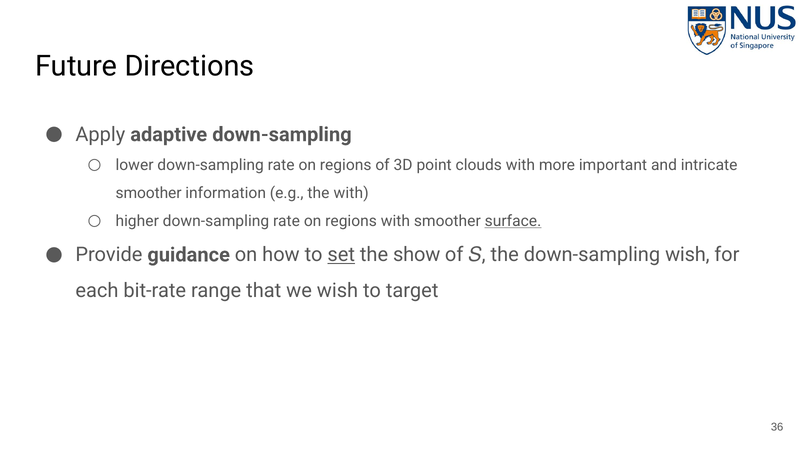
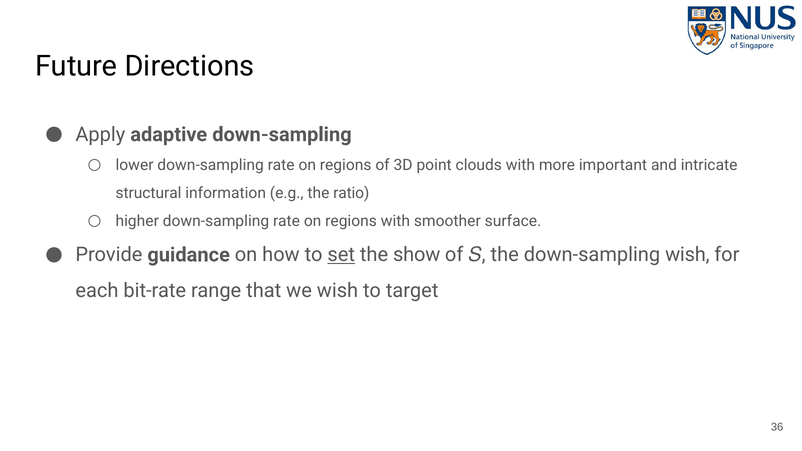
smoother at (149, 193): smoother -> structural
the with: with -> ratio
surface underline: present -> none
